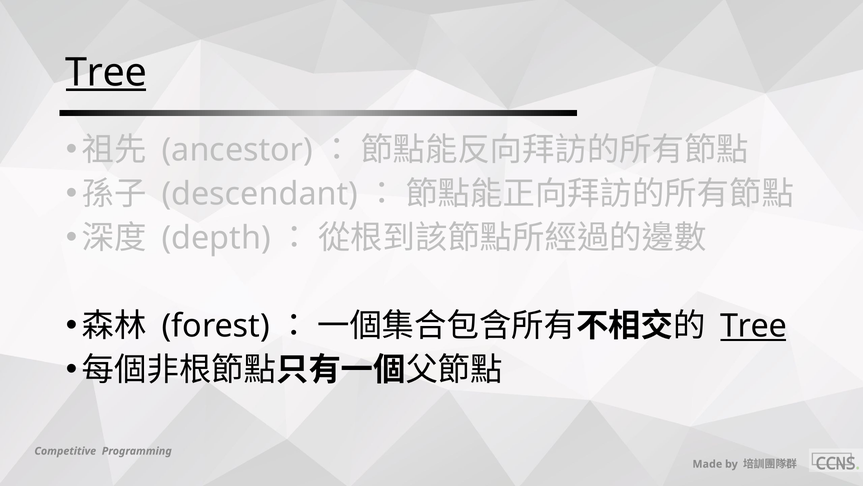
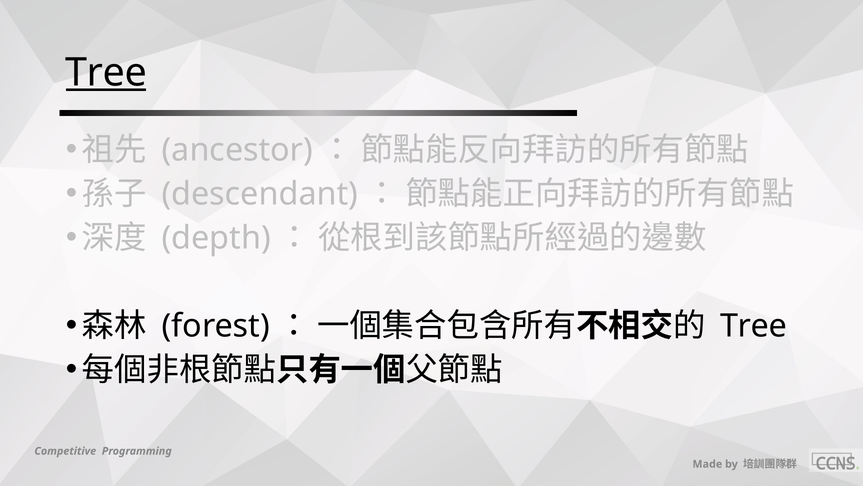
Tree at (753, 326) underline: present -> none
